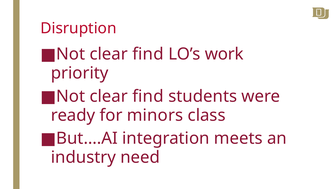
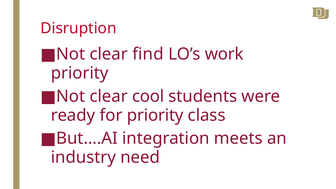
find at (148, 96): find -> cool
for minors: minors -> priority
